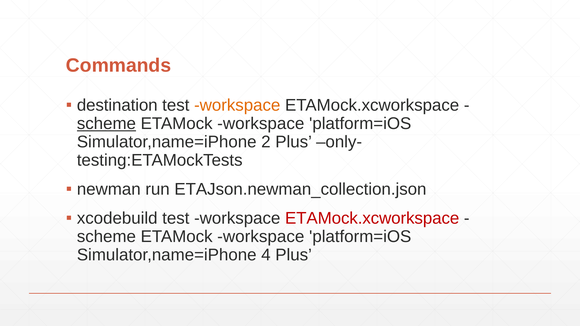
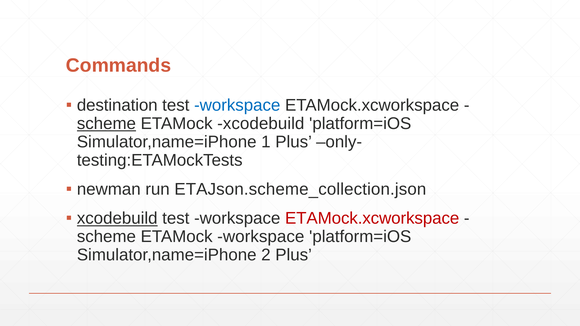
workspace at (237, 105) colour: orange -> blue
workspace at (261, 124): workspace -> xcodebuild
2: 2 -> 1
ETAJson.newman_collection.json: ETAJson.newman_collection.json -> ETAJson.scheme_collection.json
xcodebuild at (117, 219) underline: none -> present
4: 4 -> 2
